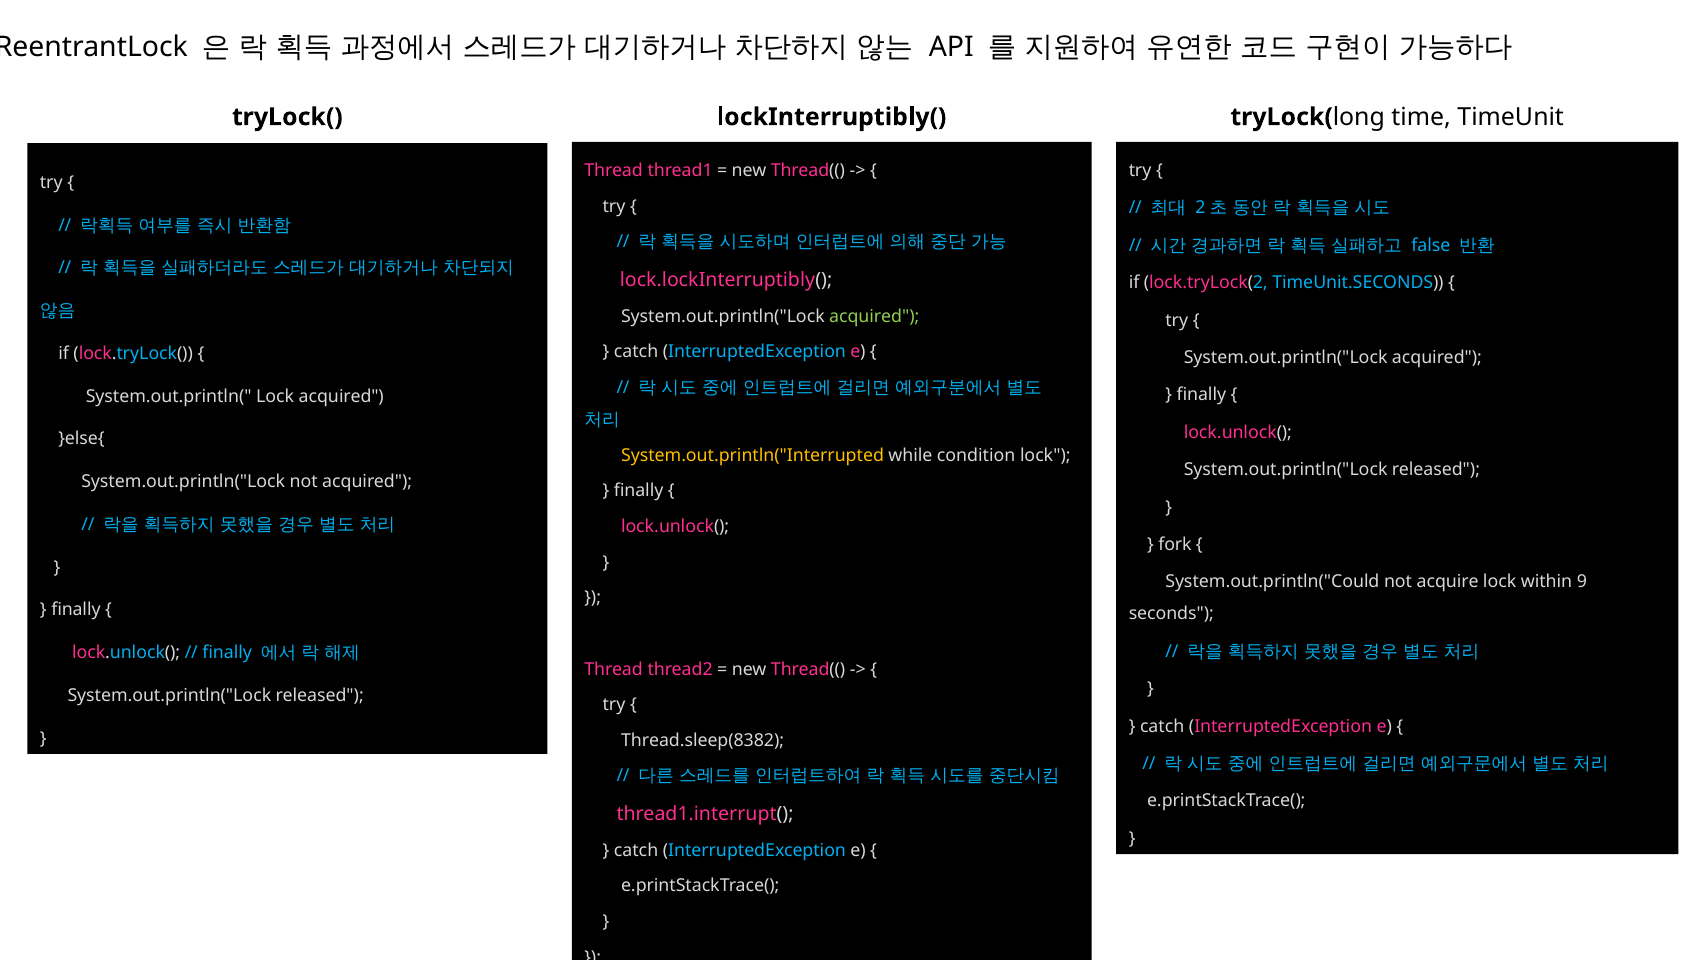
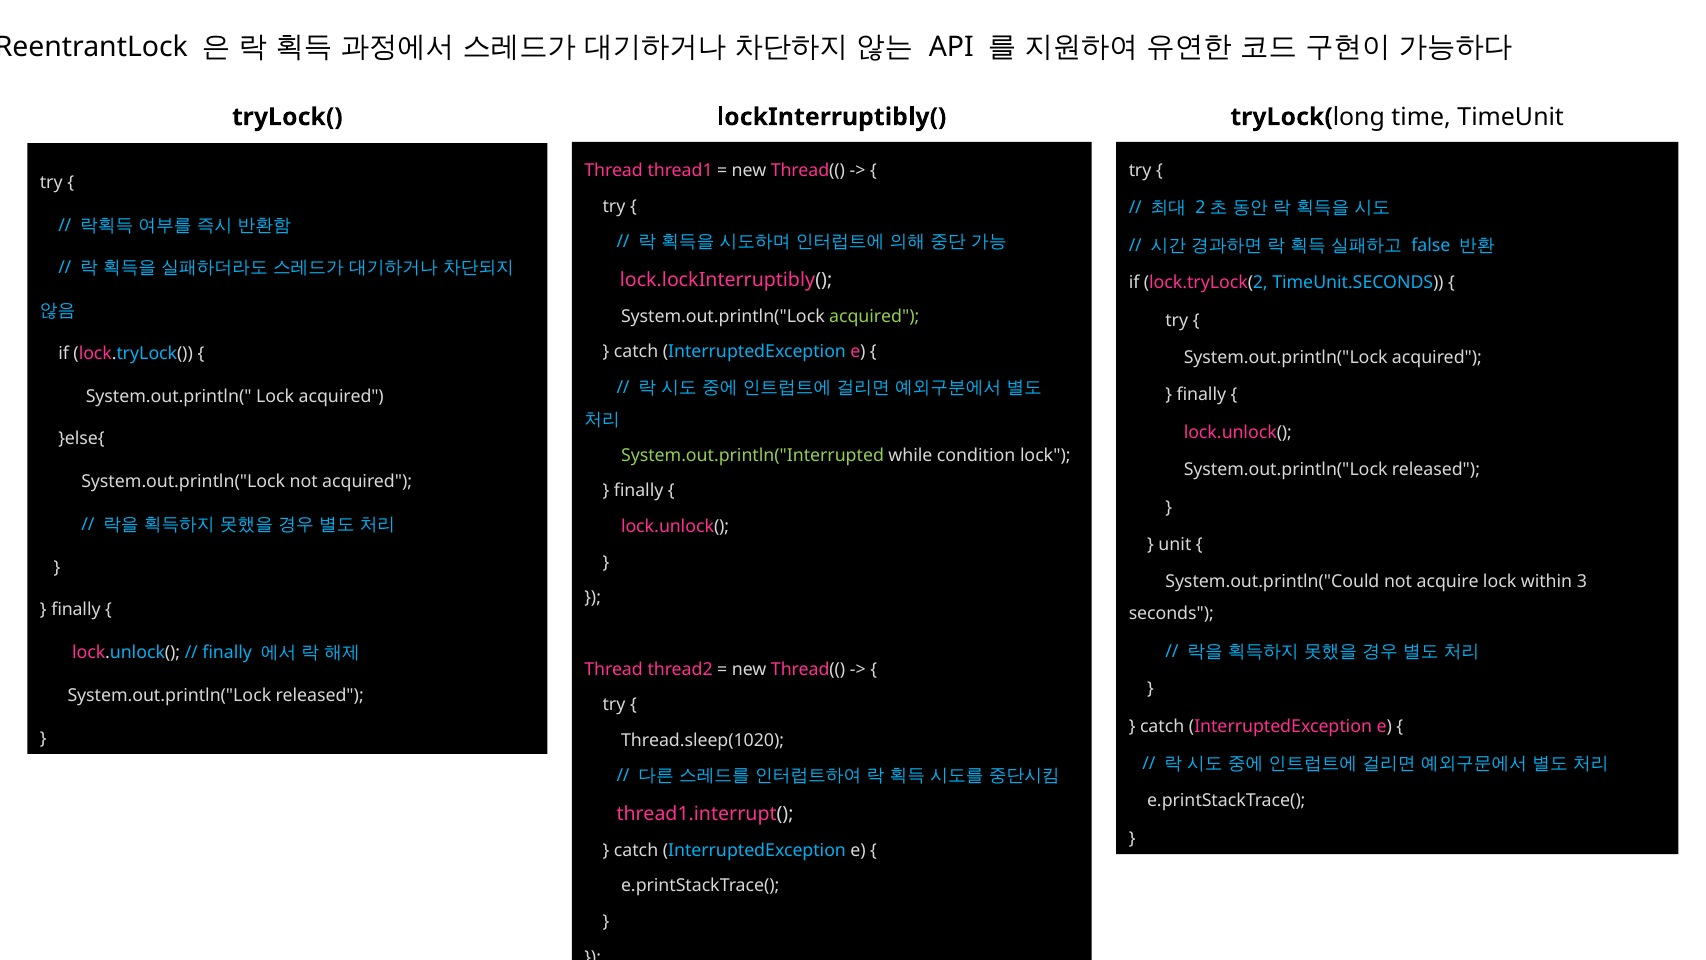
System.out.println("Interrupted colour: yellow -> light green
fork at (1175, 544): fork -> unit
9: 9 -> 3
Thread.sleep(8382: Thread.sleep(8382 -> Thread.sleep(1020
